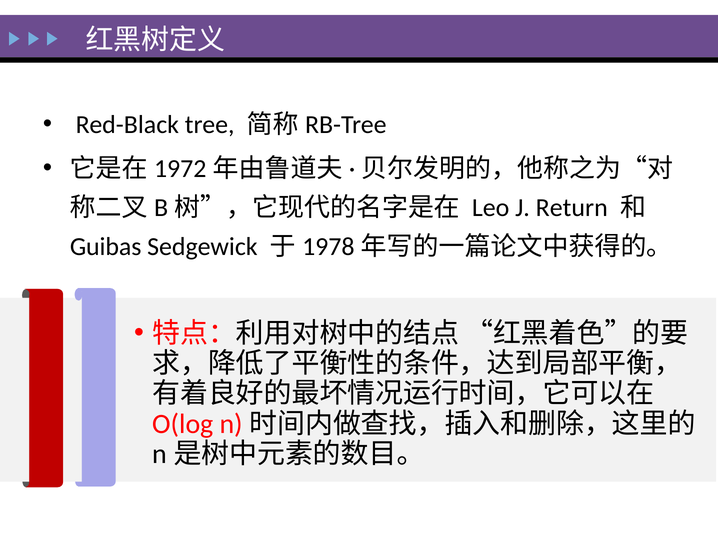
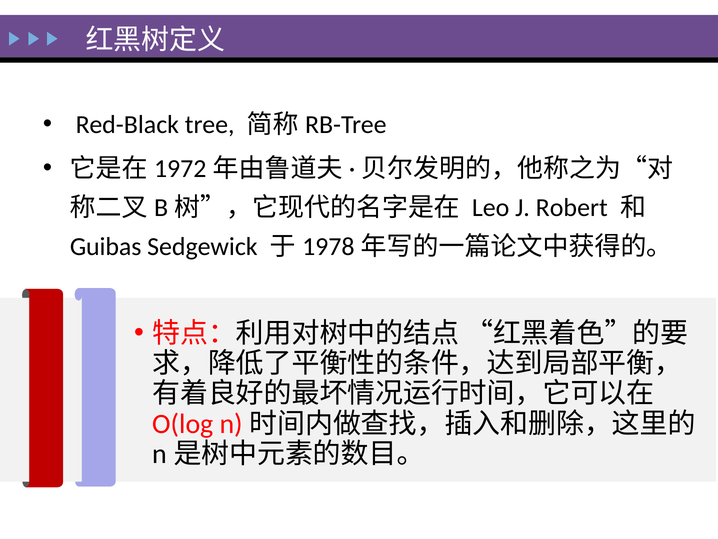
Return: Return -> Robert
